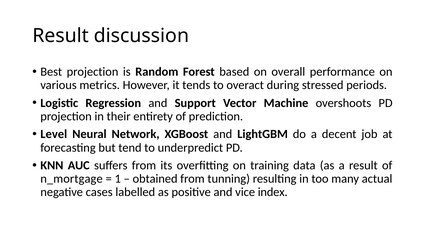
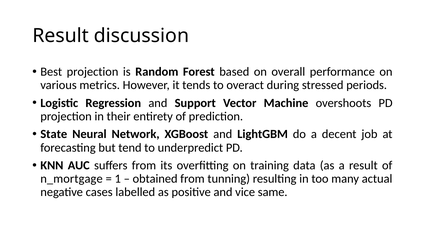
Level: Level -> State
index: index -> same
